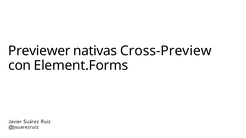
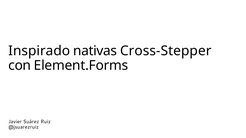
Previewer: Previewer -> Inspirado
Cross-Preview: Cross-Preview -> Cross-Stepper
